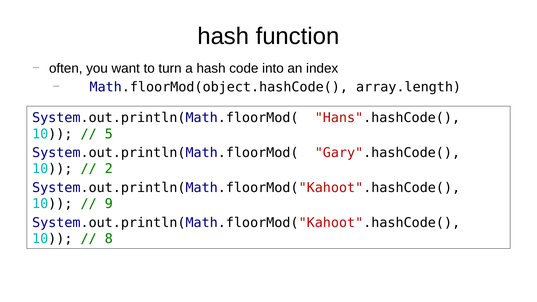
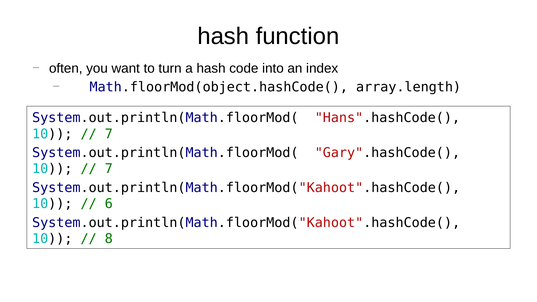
5 at (109, 134): 5 -> 7
2 at (109, 169): 2 -> 7
9: 9 -> 6
